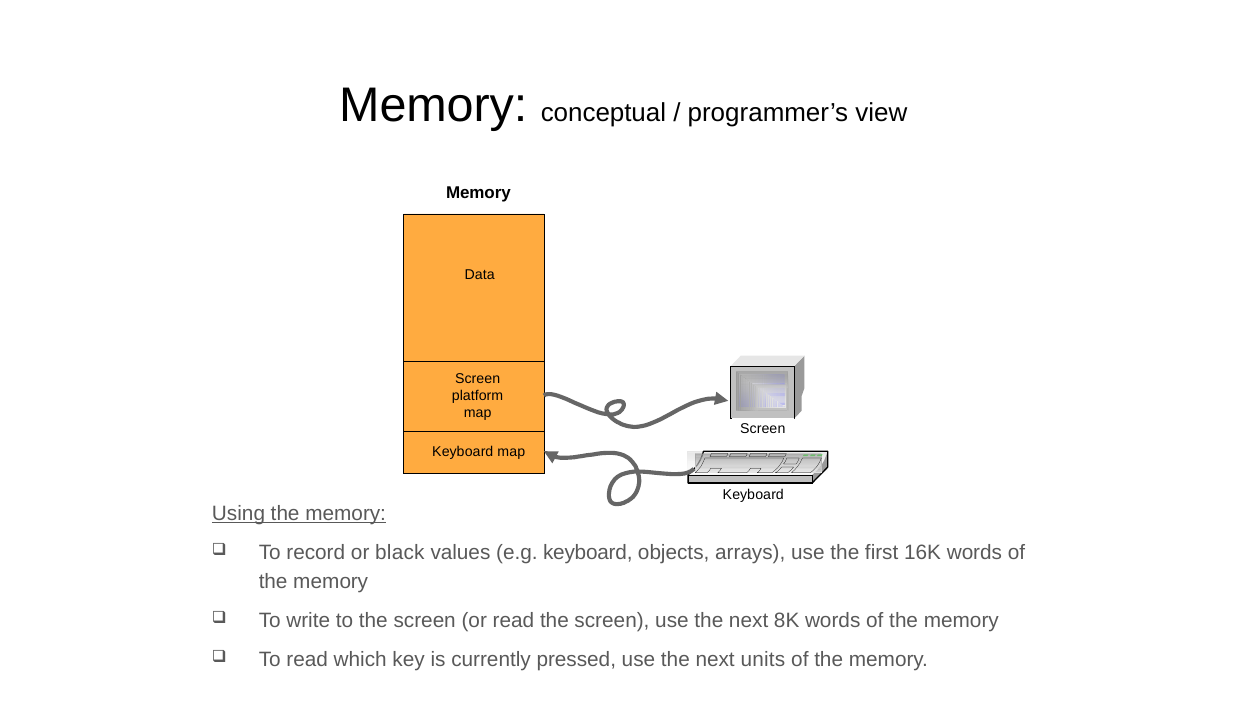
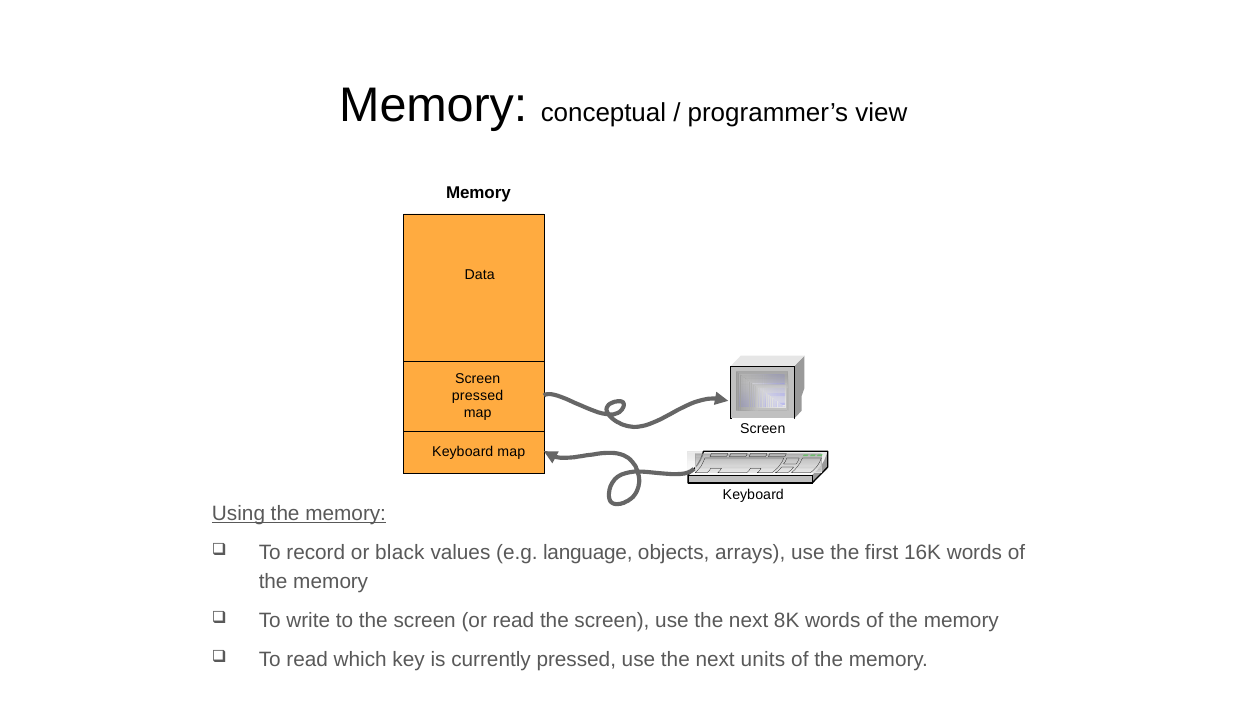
platform at (478, 395): platform -> pressed
e.g keyboard: keyboard -> language
